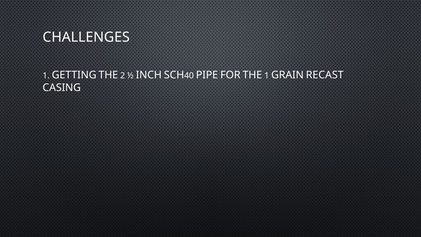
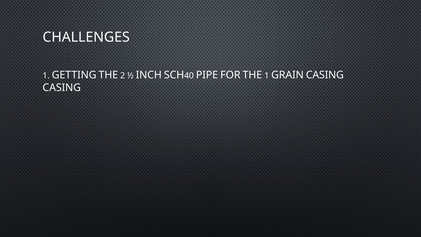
GRAIN RECAST: RECAST -> CASING
